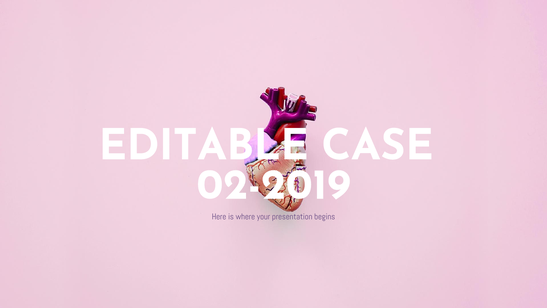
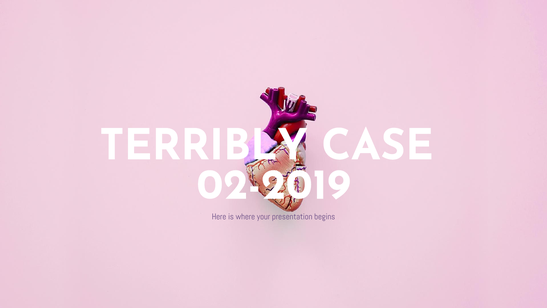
EDITABLE: EDITABLE -> TERRIBLY
